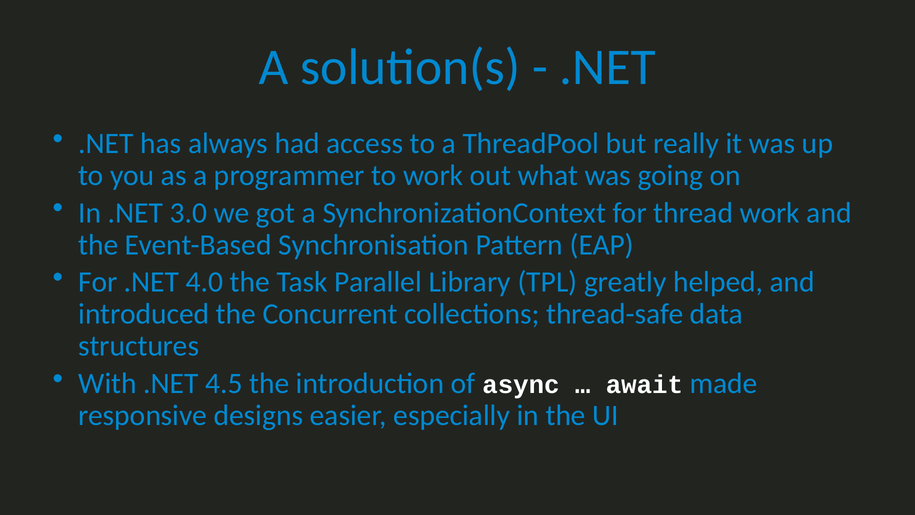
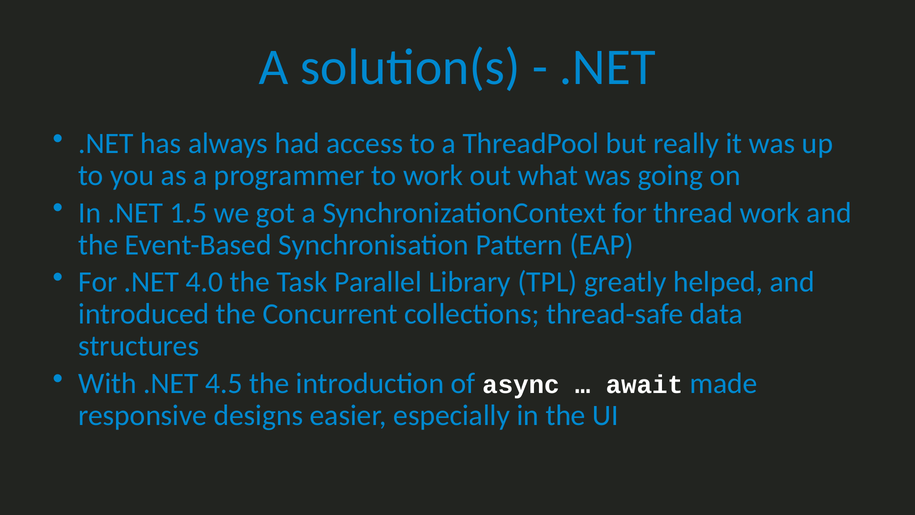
3.0: 3.0 -> 1.5
